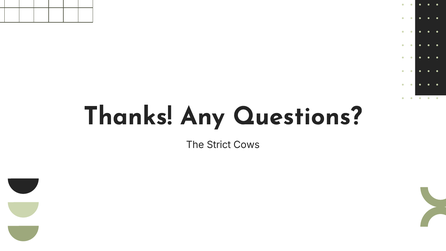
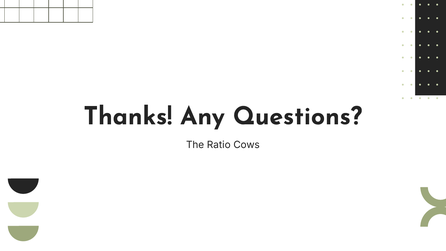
Strict: Strict -> Ratio
